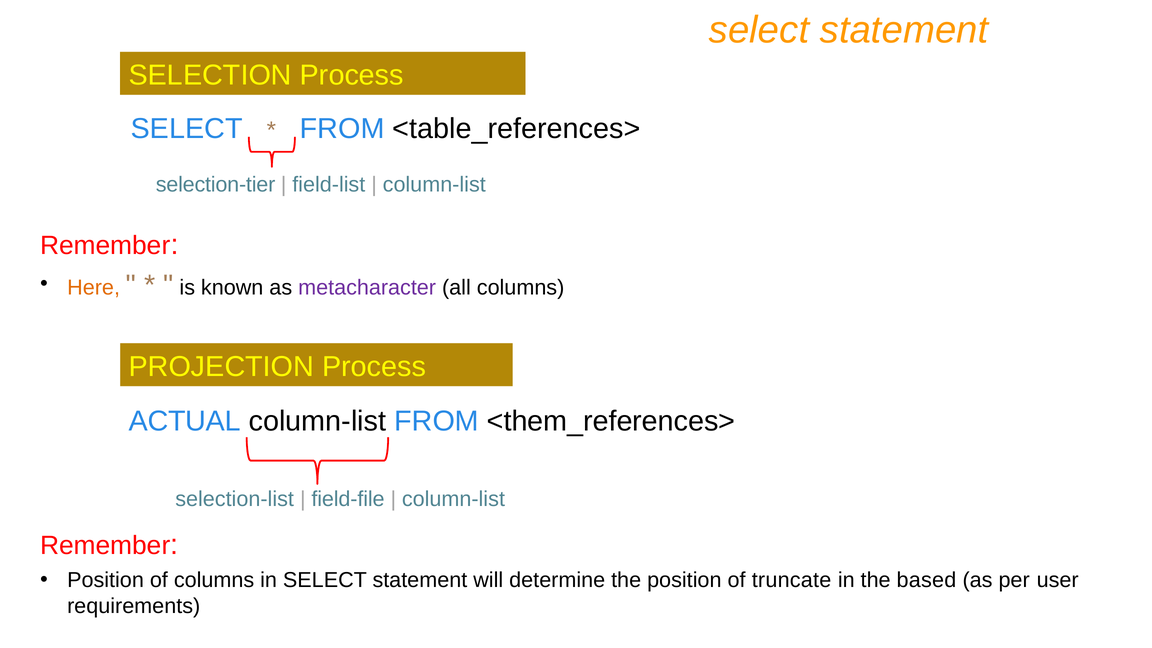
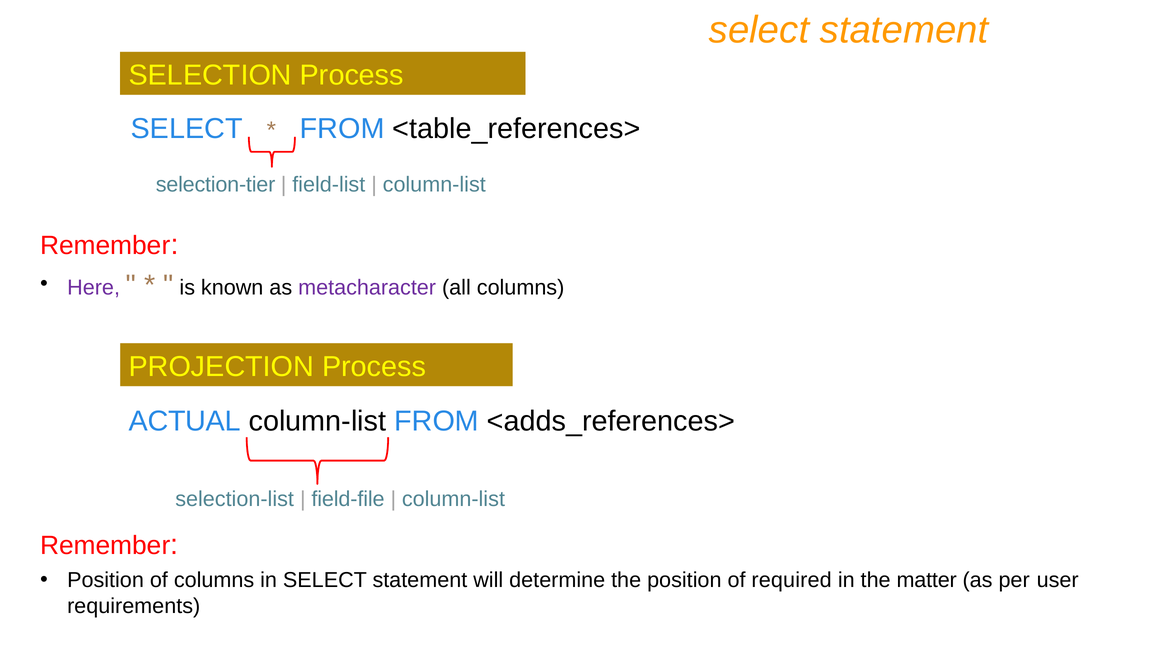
Here colour: orange -> purple
<them_references>: <them_references> -> <adds_references>
truncate: truncate -> required
based: based -> matter
